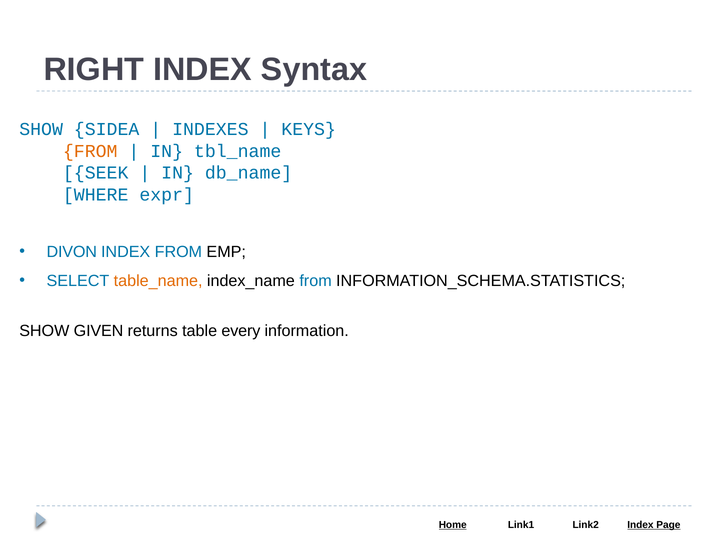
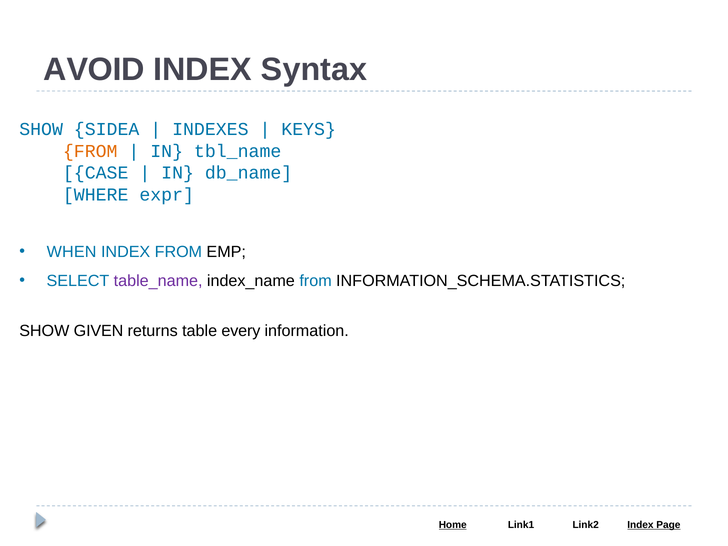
RIGHT: RIGHT -> AVOID
SEEK: SEEK -> CASE
DIVON: DIVON -> WHEN
table_name colour: orange -> purple
